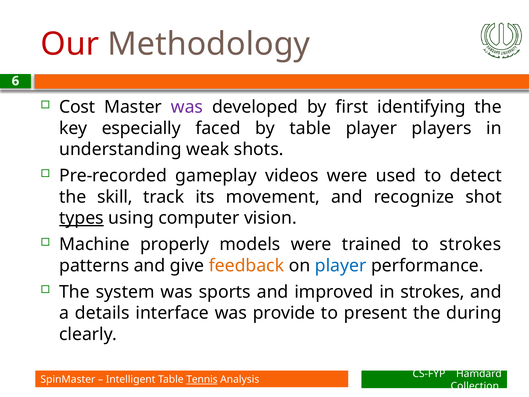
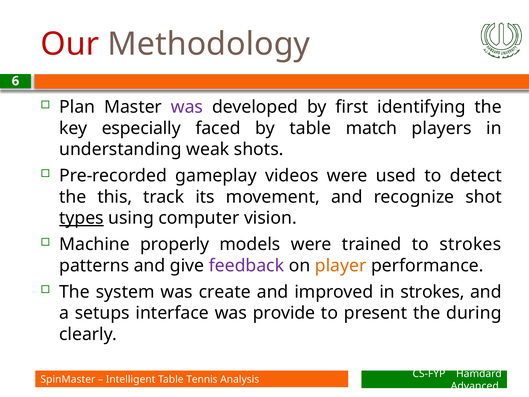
Cost: Cost -> Plan
table player: player -> match
skill: skill -> this
feedback colour: orange -> purple
player at (341, 265) colour: blue -> orange
sports: sports -> create
details: details -> setups
Tennis underline: present -> none
Collection: Collection -> Advanced
